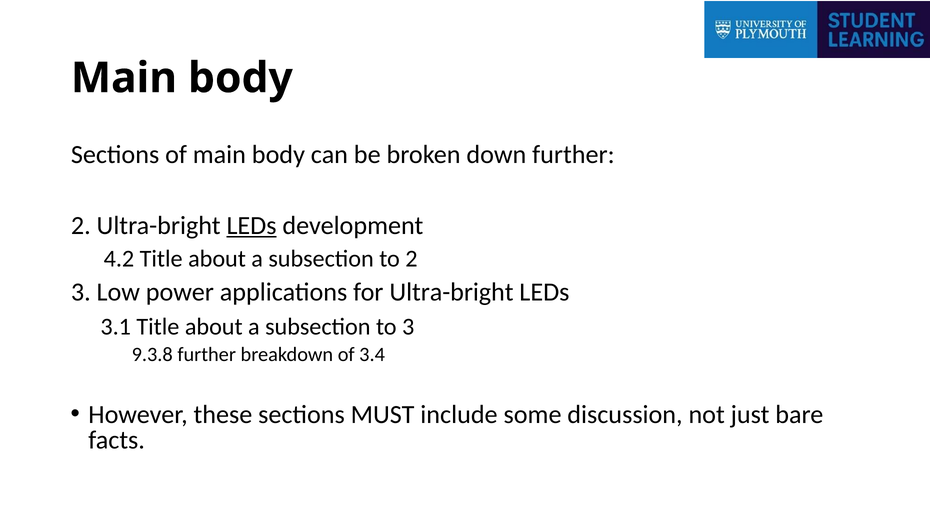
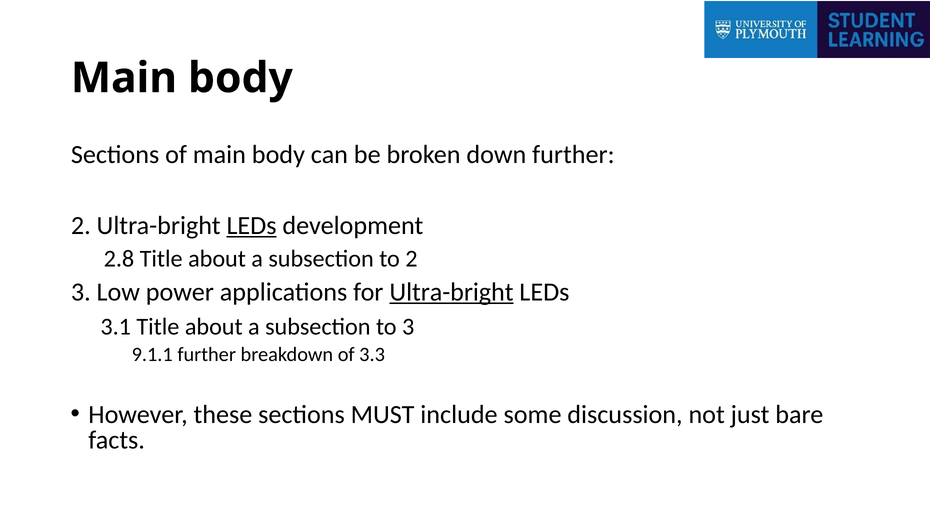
4.2: 4.2 -> 2.8
Ultra-bright at (451, 292) underline: none -> present
9.3.8: 9.3.8 -> 9.1.1
3.4: 3.4 -> 3.3
